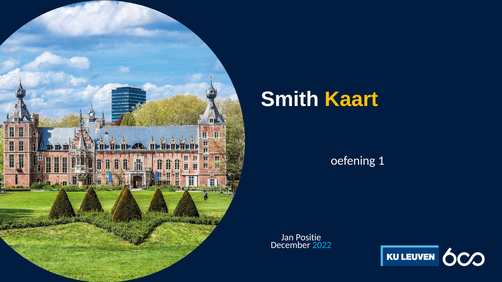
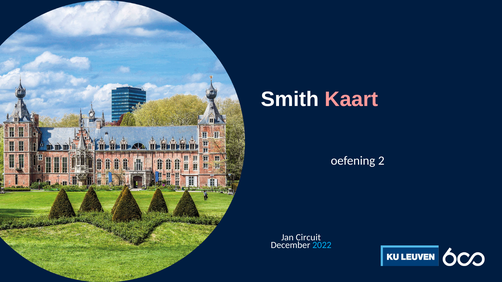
Kaart colour: yellow -> pink
1: 1 -> 2
Positie: Positie -> Circuit
